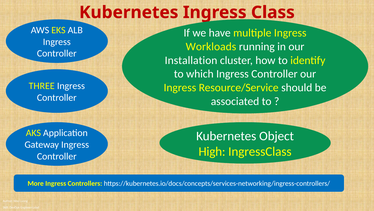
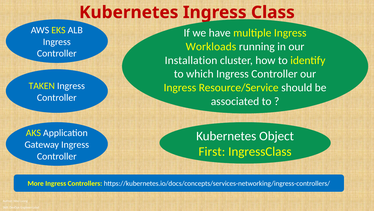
THREE: THREE -> TAKEN
High: High -> First
